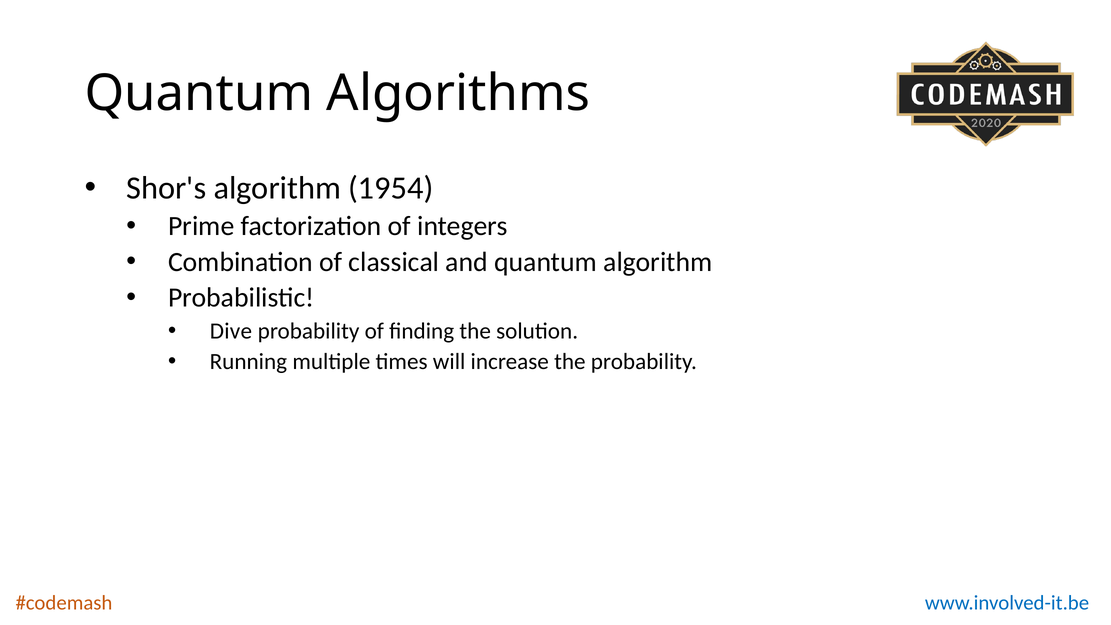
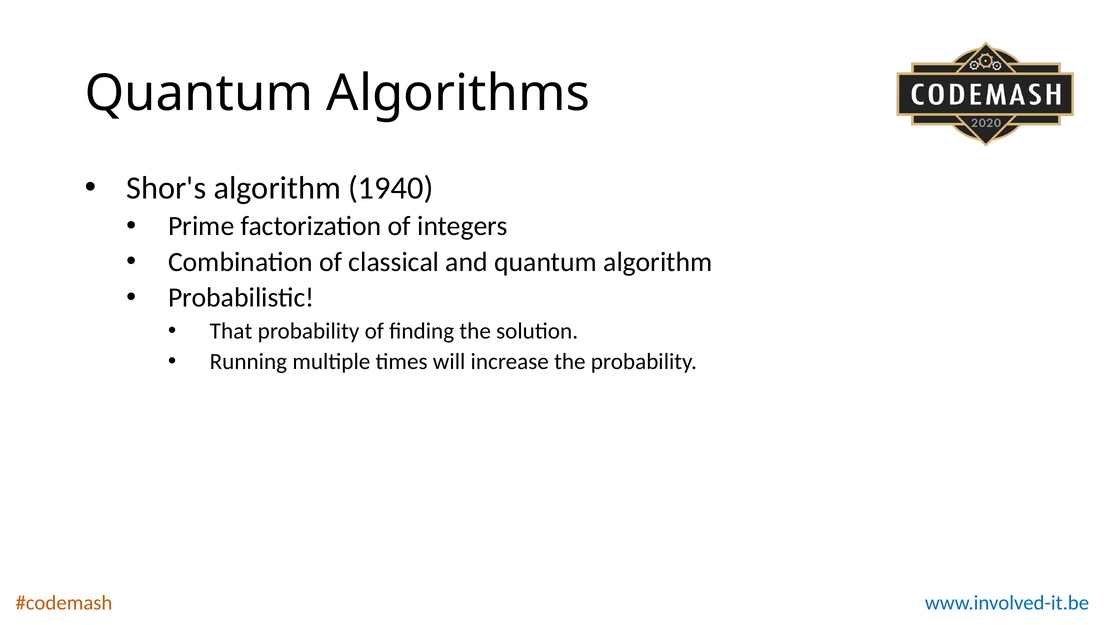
1954: 1954 -> 1940
Dive: Dive -> That
